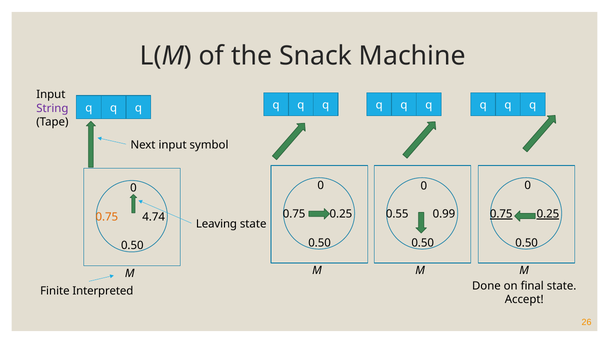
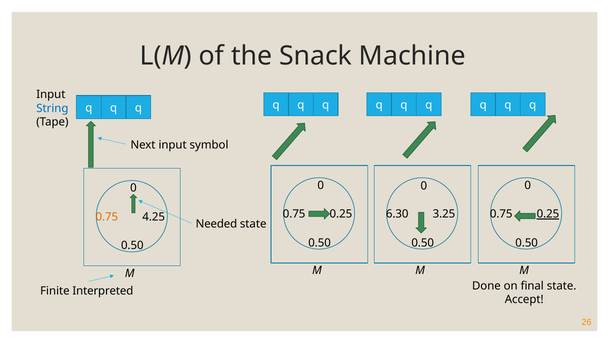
String colour: purple -> blue
0.55: 0.55 -> 6.30
0.99: 0.99 -> 3.25
0.75 at (501, 214) underline: present -> none
4.74: 4.74 -> 4.25
Leaving: Leaving -> Needed
